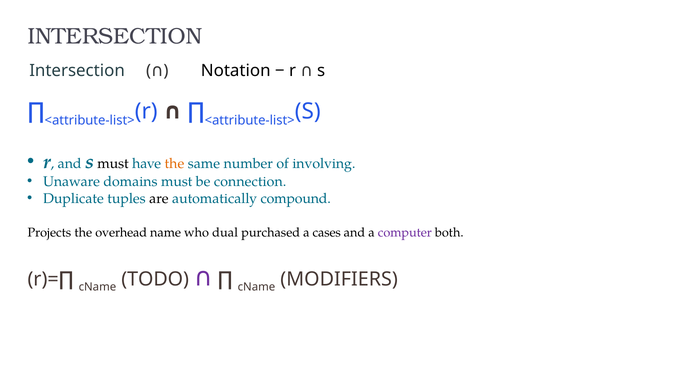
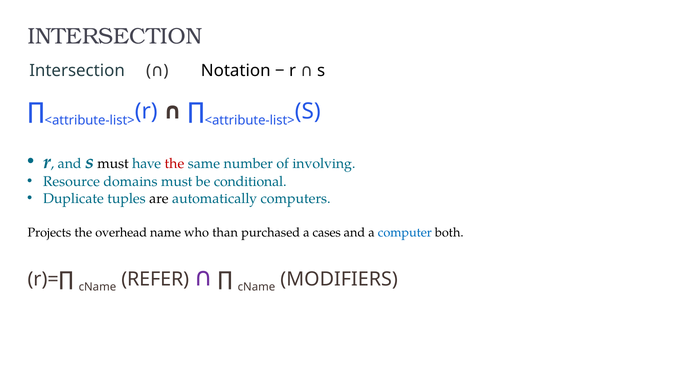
the at (174, 164) colour: orange -> red
Unaware: Unaware -> Resource
connection: connection -> conditional
compound: compound -> computers
dual: dual -> than
computer colour: purple -> blue
TODO: TODO -> REFER
